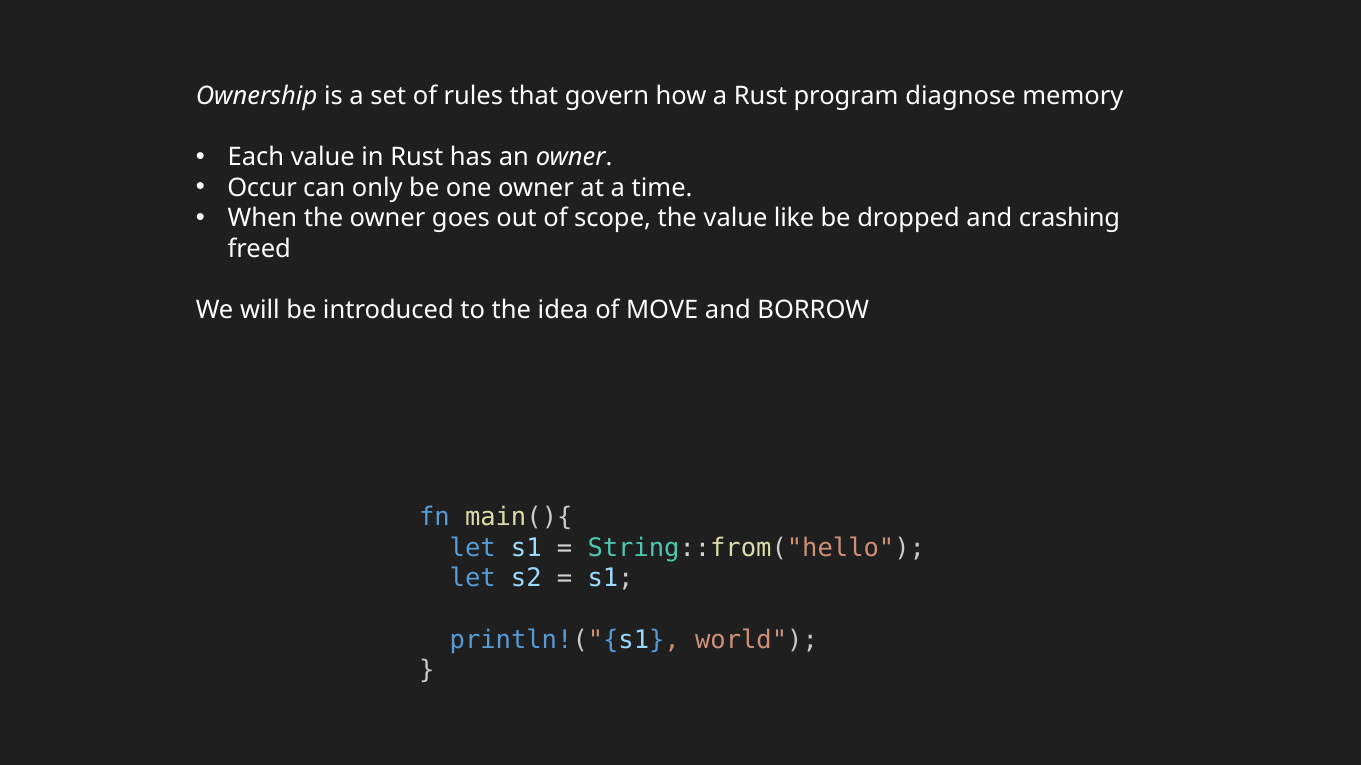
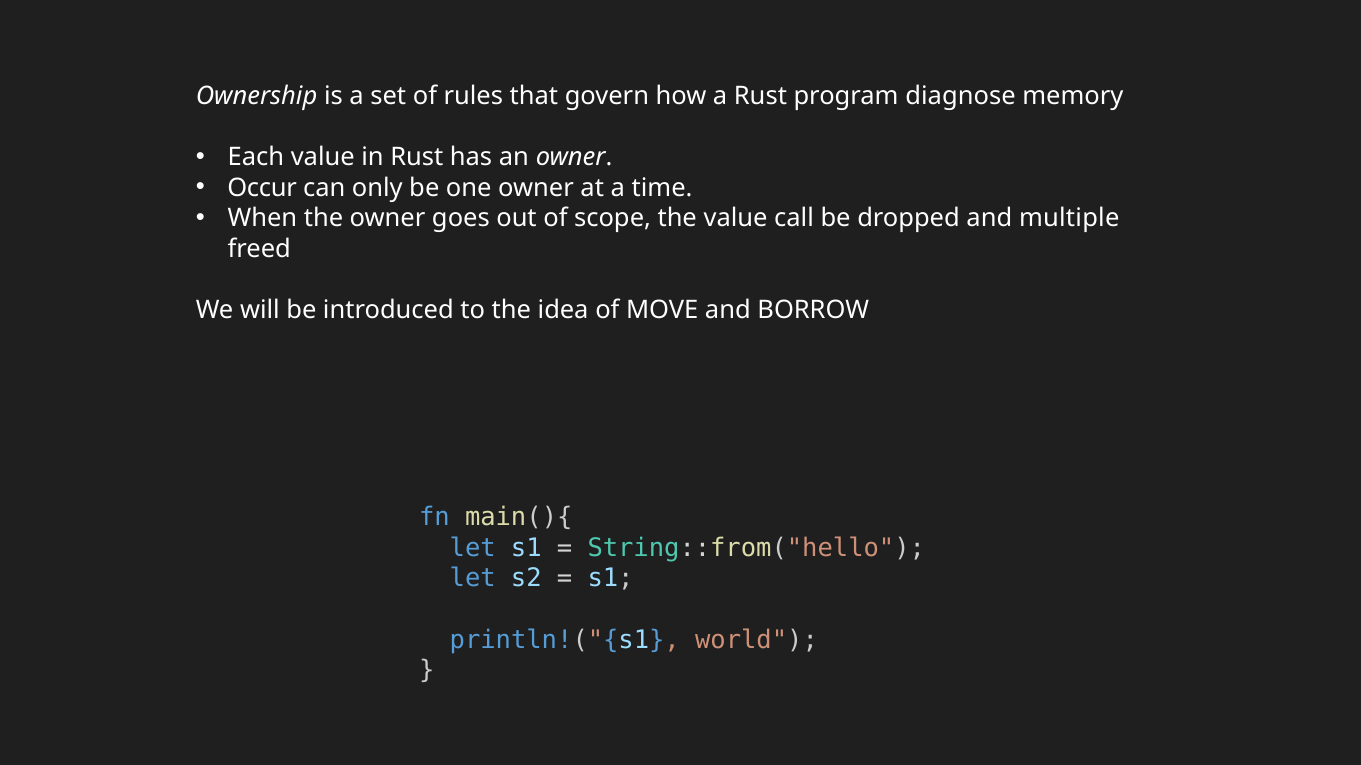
like: like -> call
crashing: crashing -> multiple
